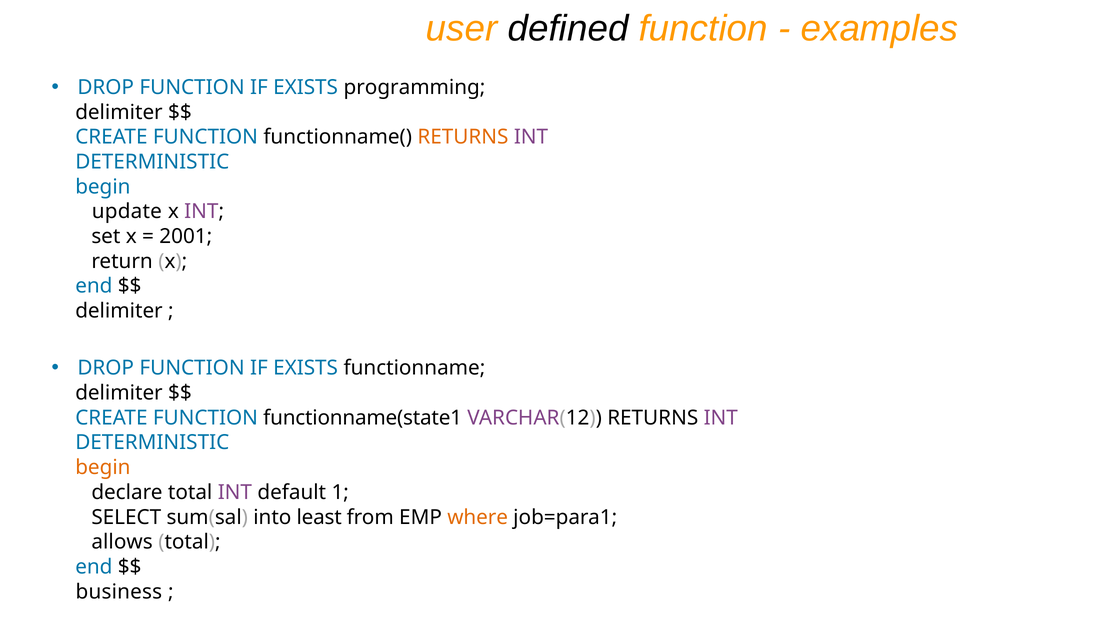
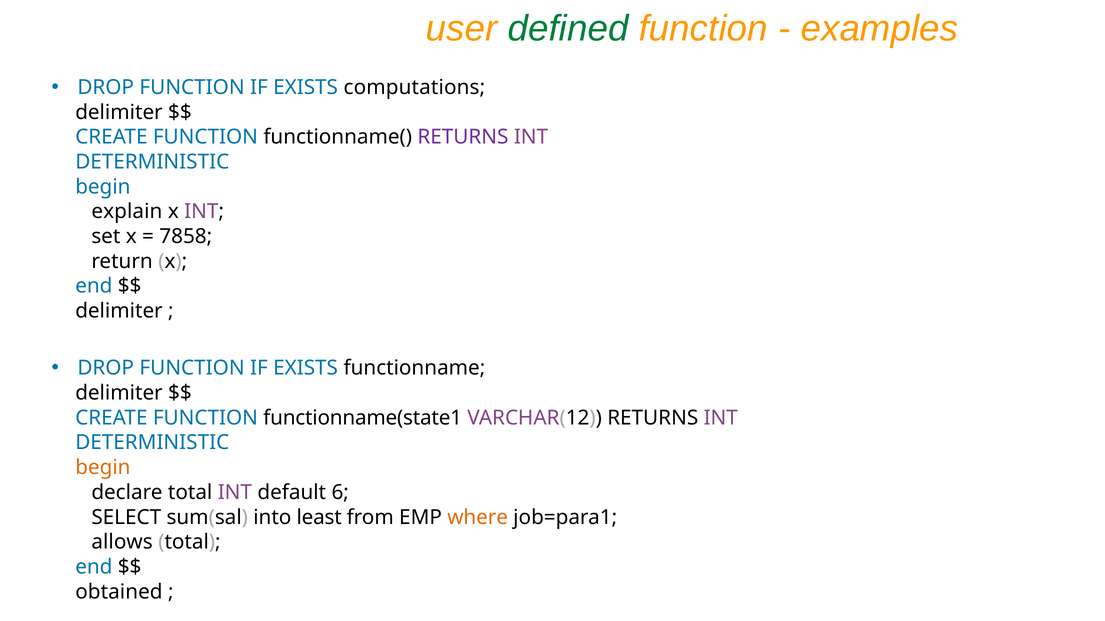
defined colour: black -> green
programming: programming -> computations
RETURNS at (463, 137) colour: orange -> purple
update: update -> explain
2001: 2001 -> 7858
1: 1 -> 6
business: business -> obtained
